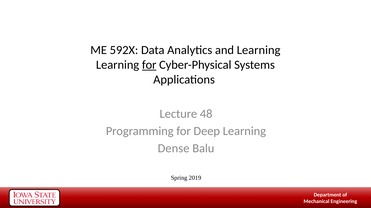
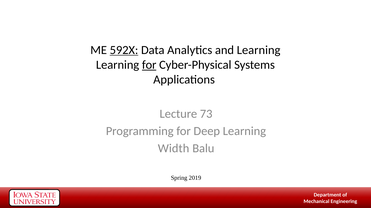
592X underline: none -> present
48: 48 -> 73
Dense: Dense -> Width
